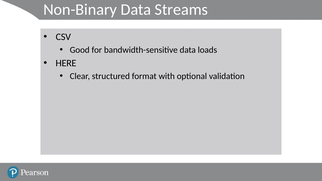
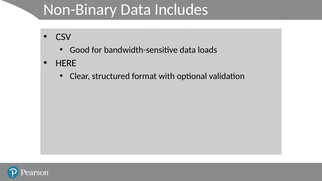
Streams: Streams -> Includes
